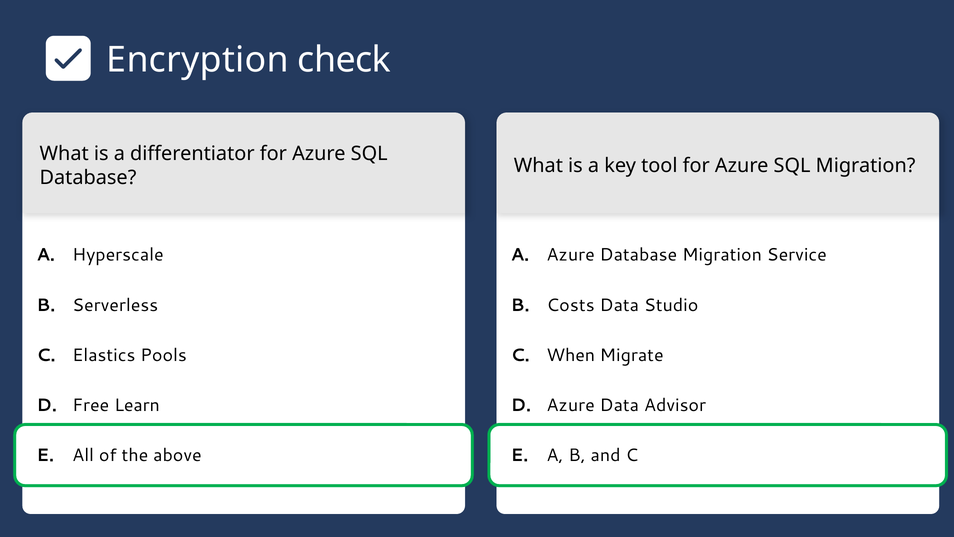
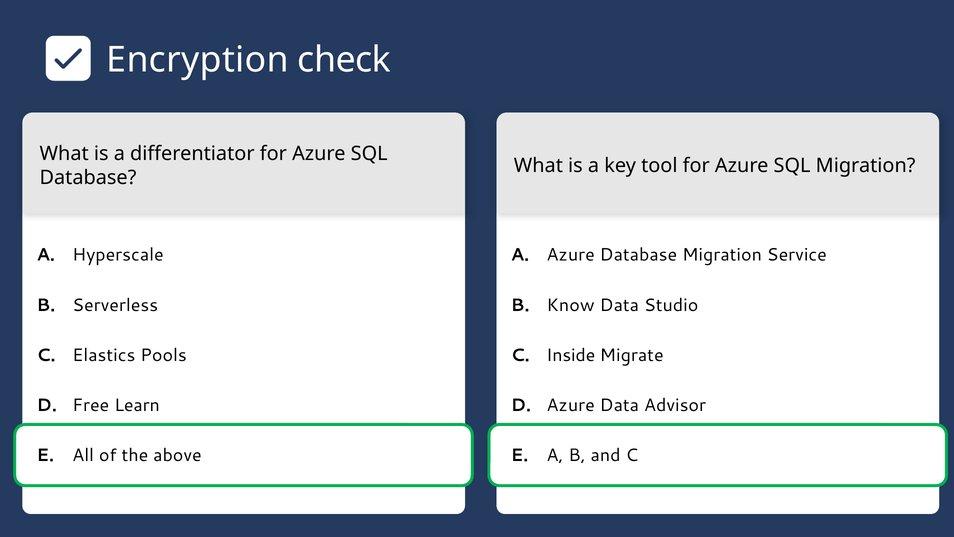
Costs: Costs -> Know
When: When -> Inside
